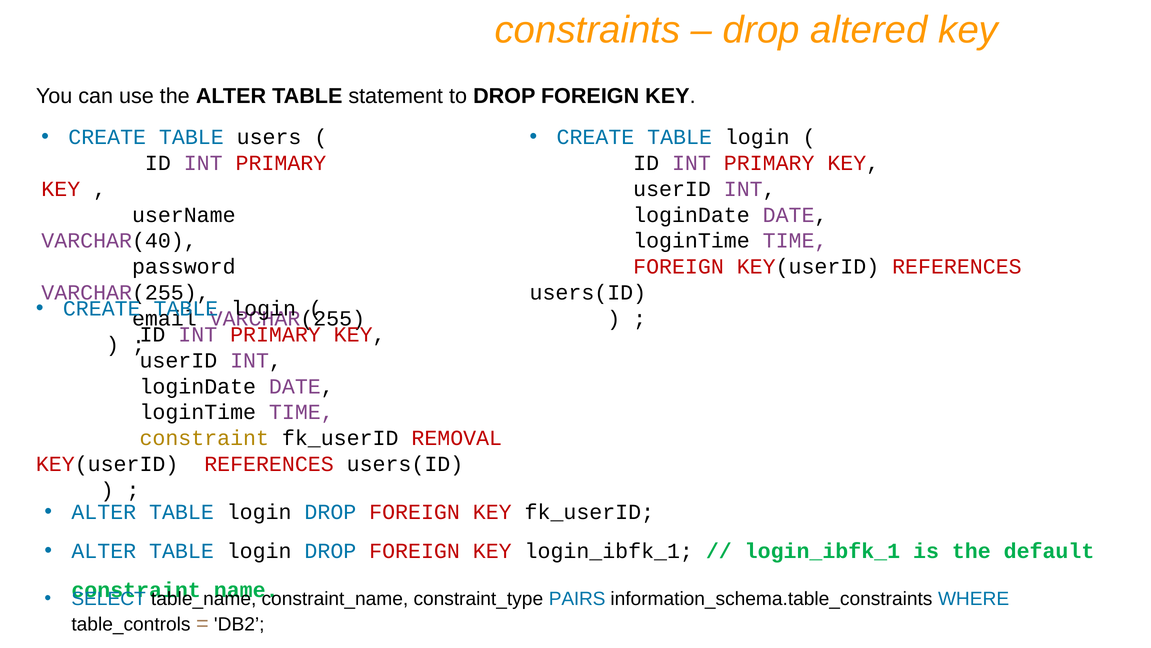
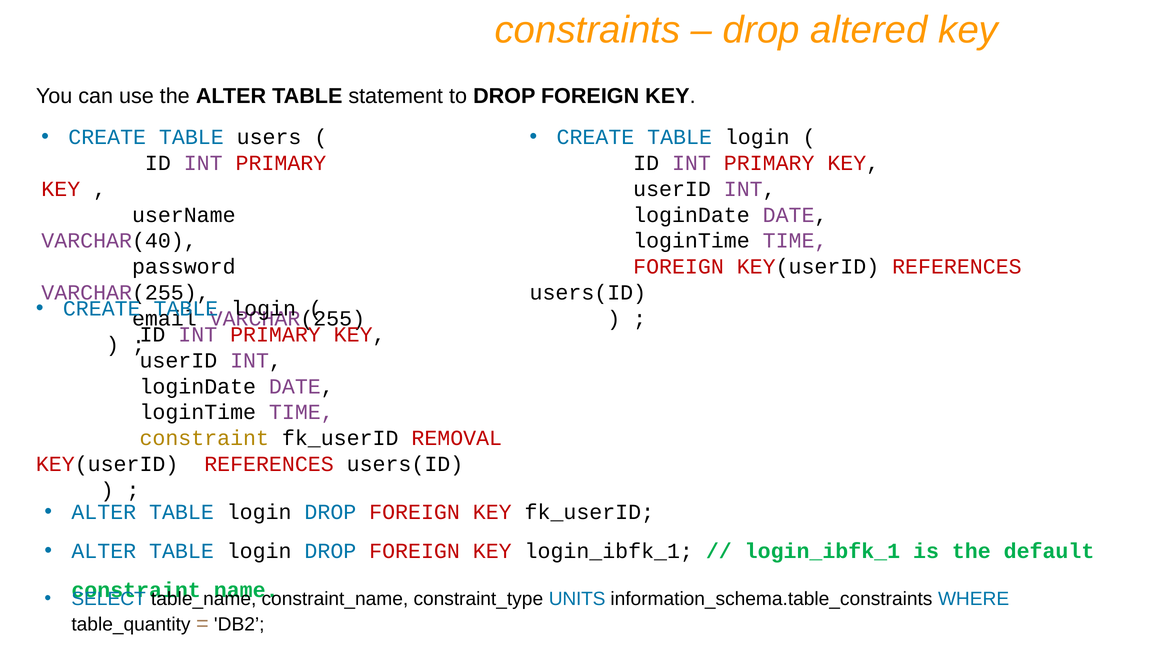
PAIRS: PAIRS -> UNITS
table_controls: table_controls -> table_quantity
